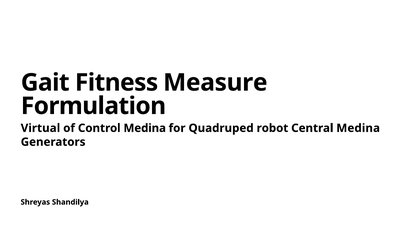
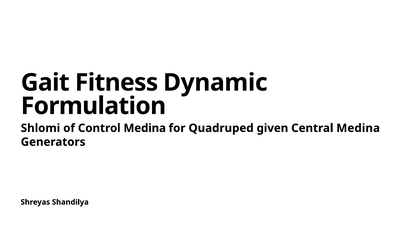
Measure: Measure -> Dynamic
Virtual: Virtual -> Shlomi
robot: robot -> given
